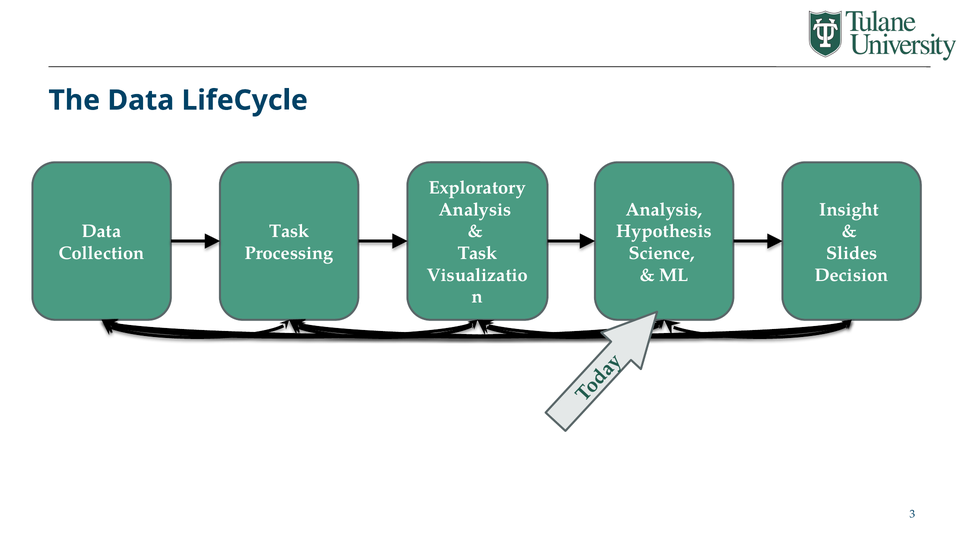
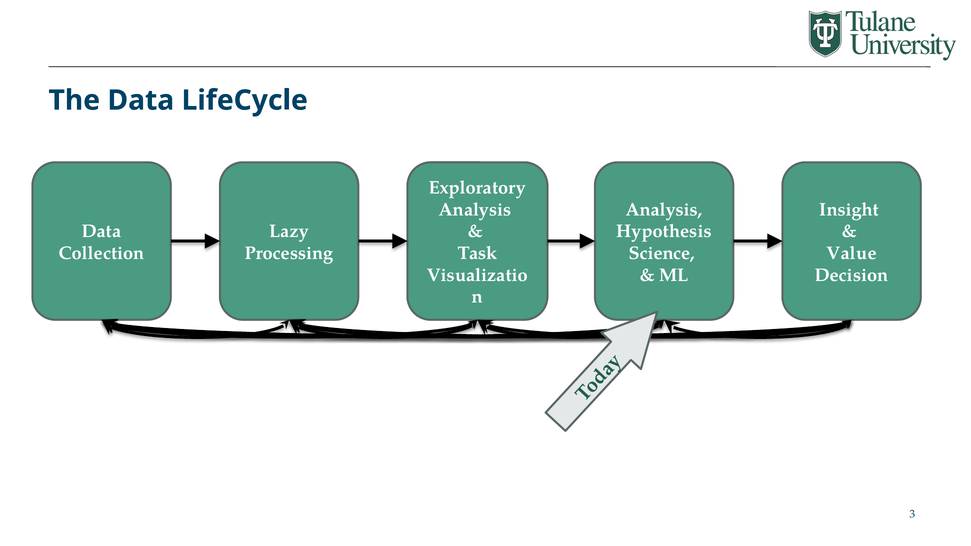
Task at (289, 231): Task -> Lazy
Slides: Slides -> Value
